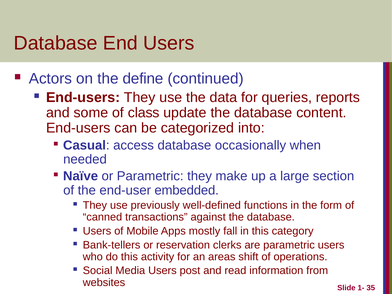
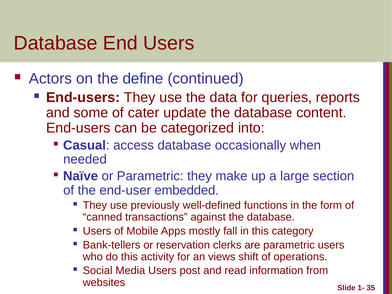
class: class -> cater
areas: areas -> views
